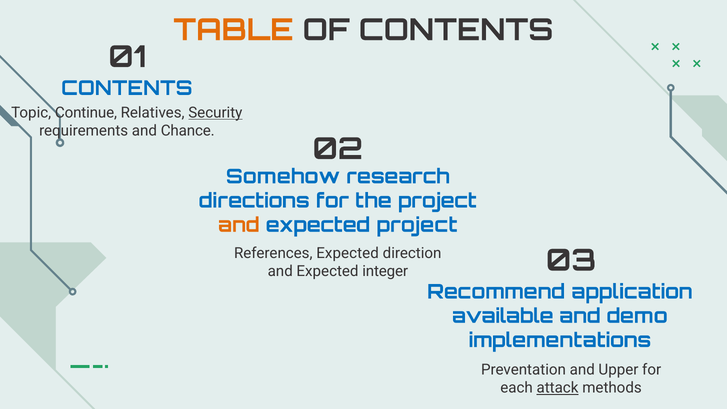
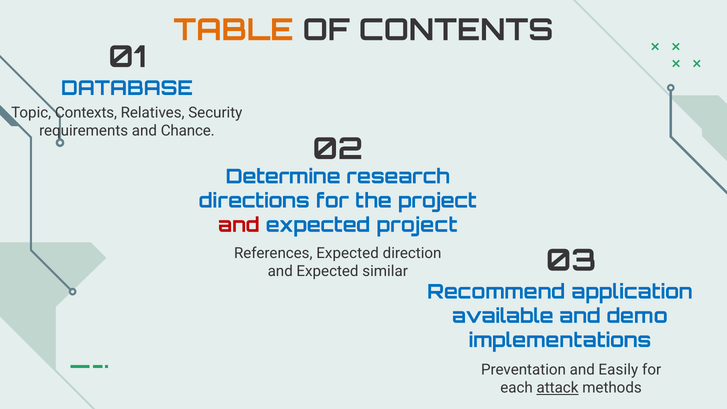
CONTENTS at (127, 88): CONTENTS -> DATABASE
Continue: Continue -> Contexts
Security underline: present -> none
Somehow: Somehow -> Determine
and at (239, 225) colour: orange -> red
integer: integer -> similar
Upper: Upper -> Easily
